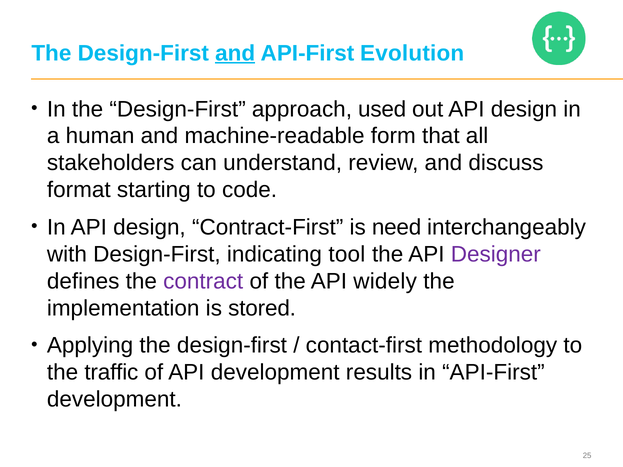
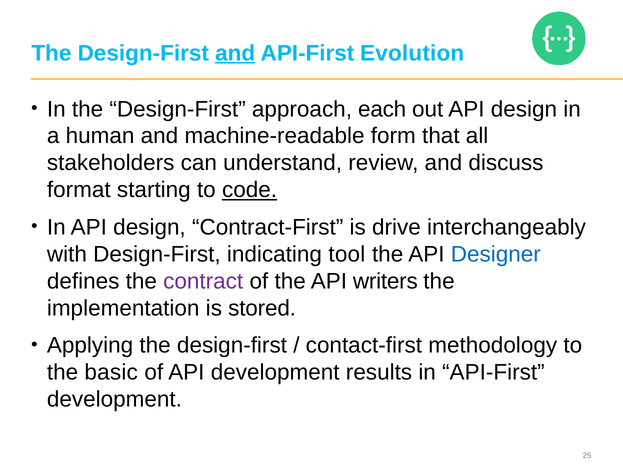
used: used -> each
code underline: none -> present
need: need -> drive
Designer colour: purple -> blue
widely: widely -> writers
traffic: traffic -> basic
